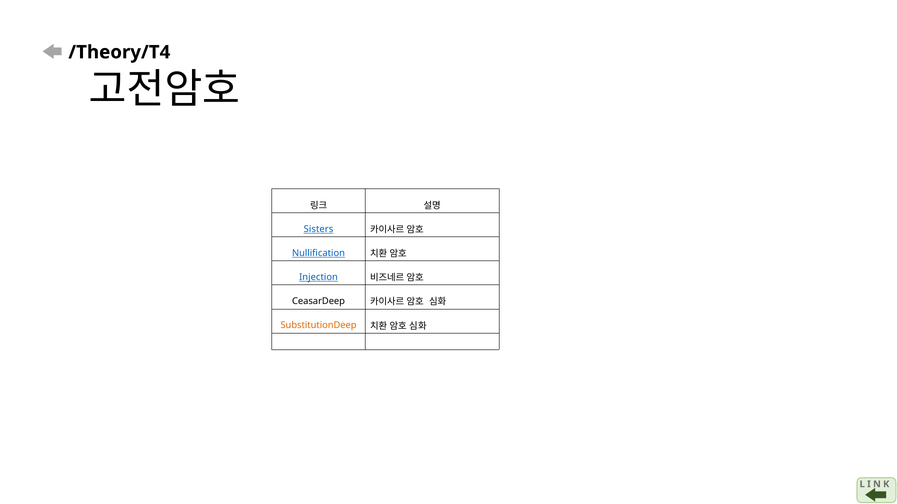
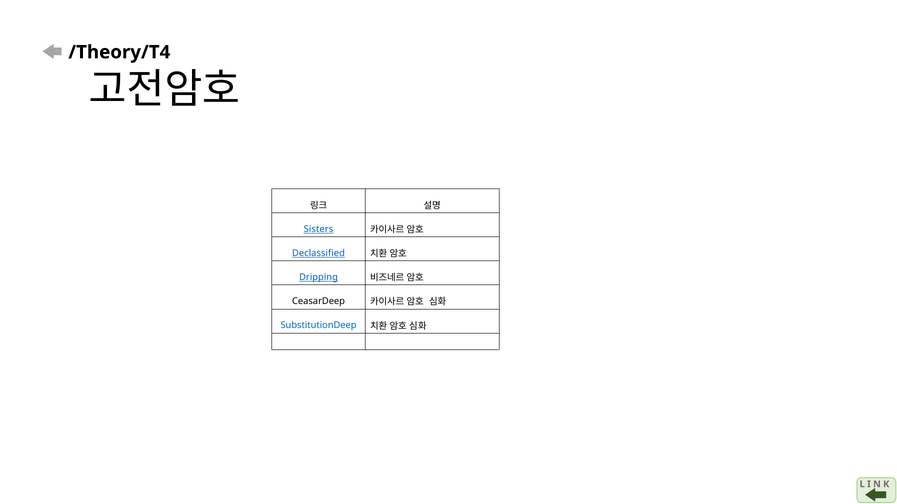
Nullification: Nullification -> Declassified
Injection: Injection -> Dripping
SubstitutionDeep colour: orange -> blue
